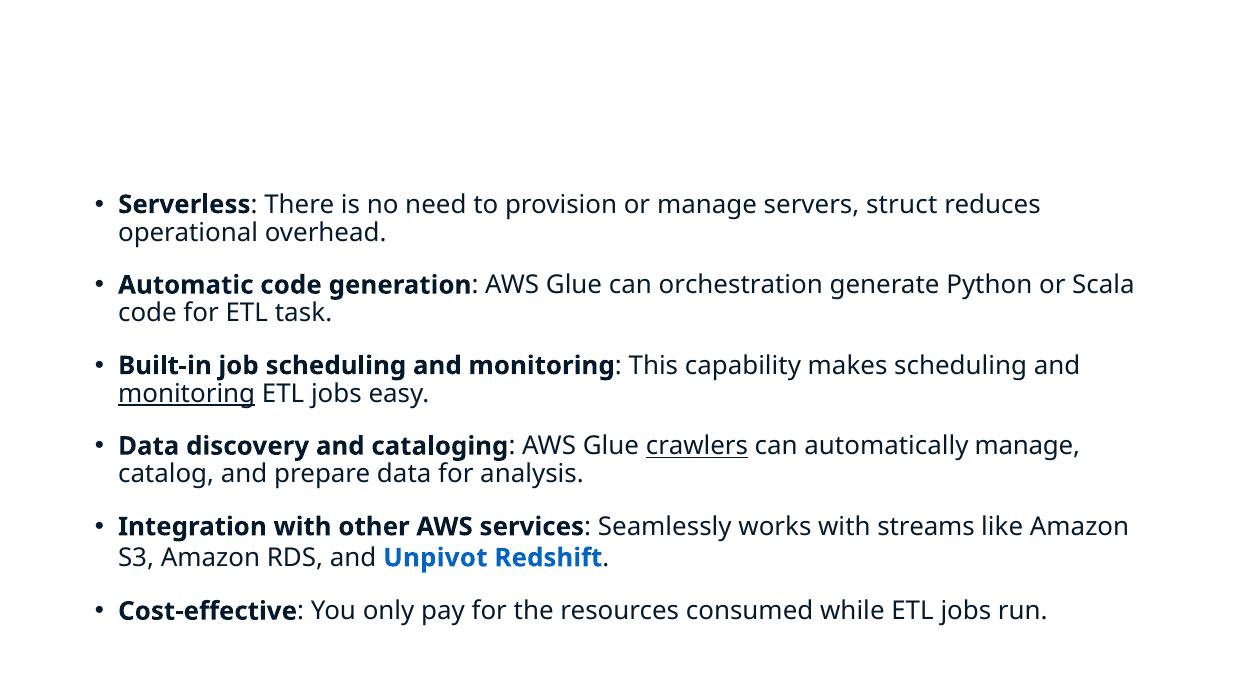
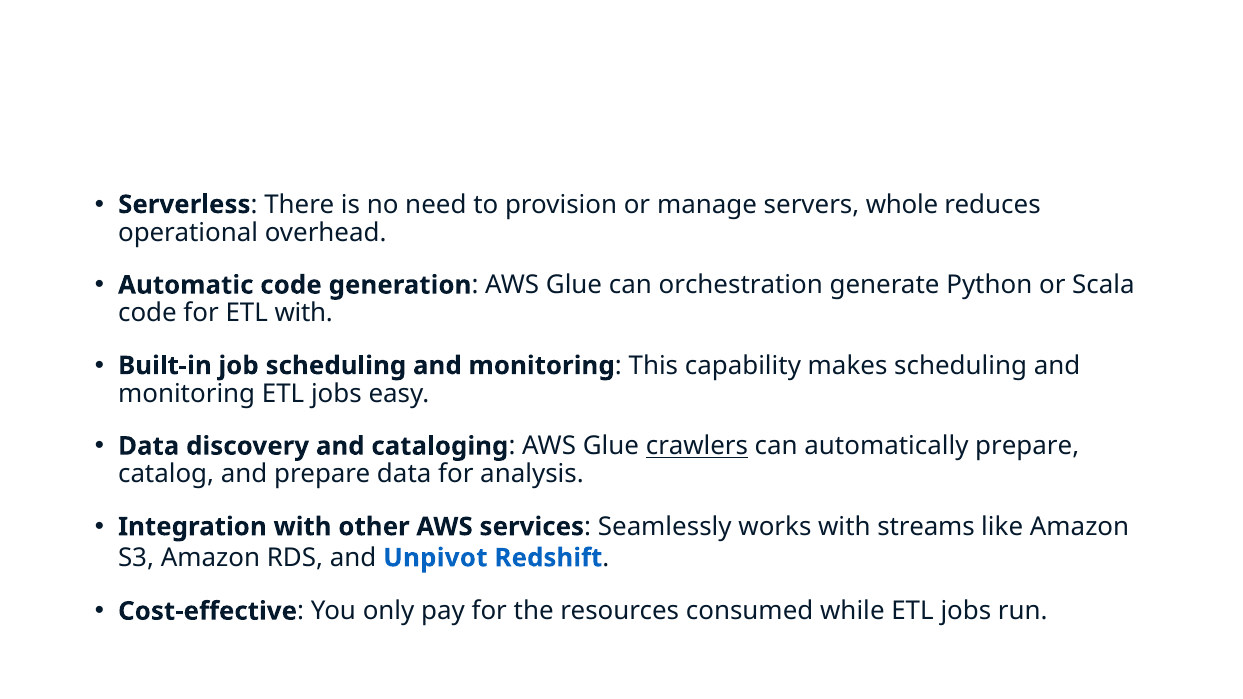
struct: struct -> whole
ETL task: task -> with
monitoring at (187, 394) underline: present -> none
automatically manage: manage -> prepare
